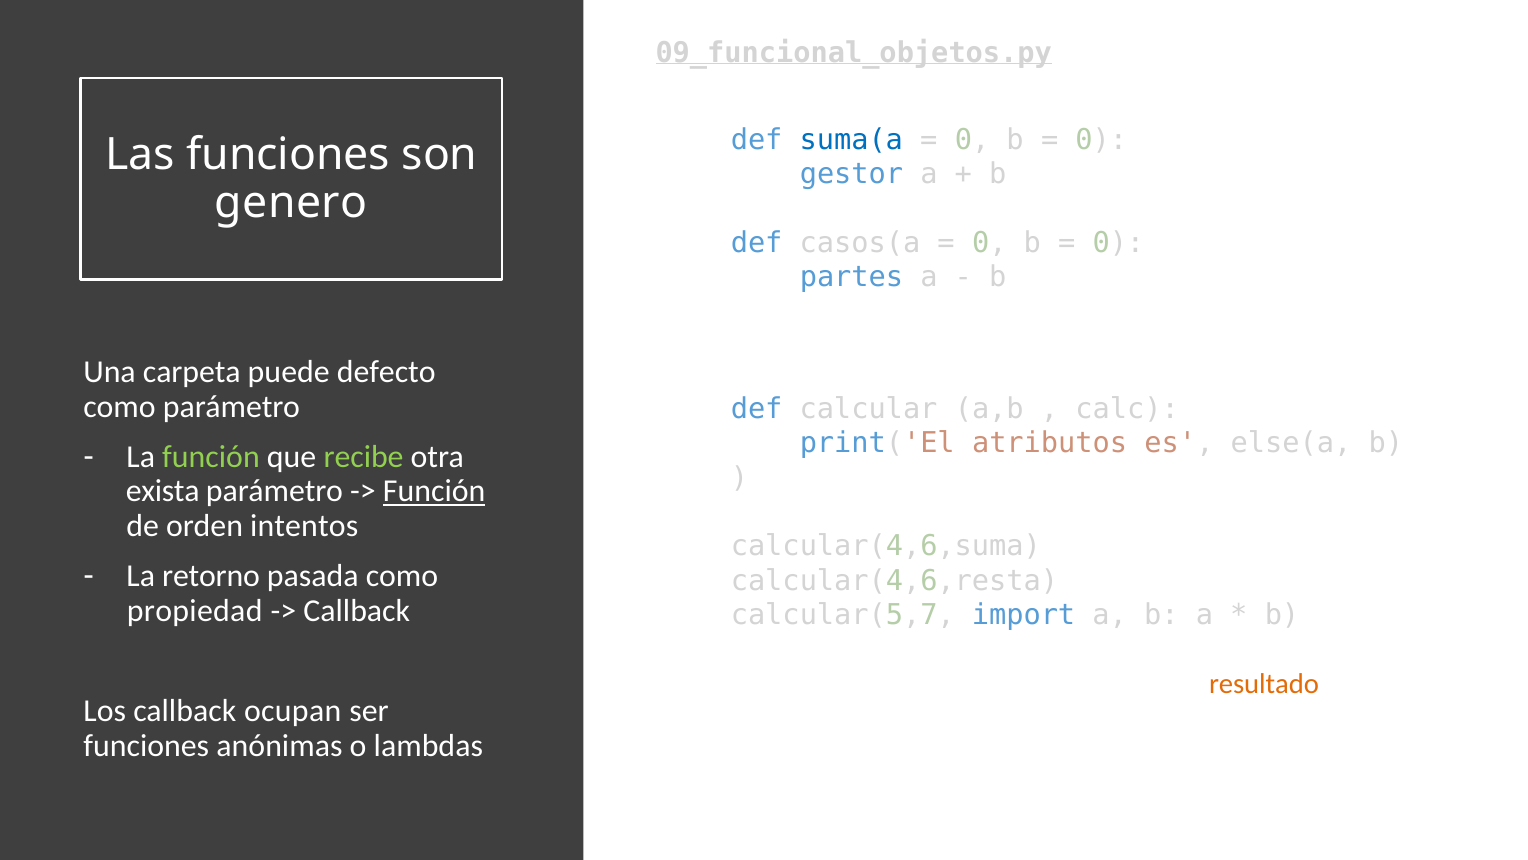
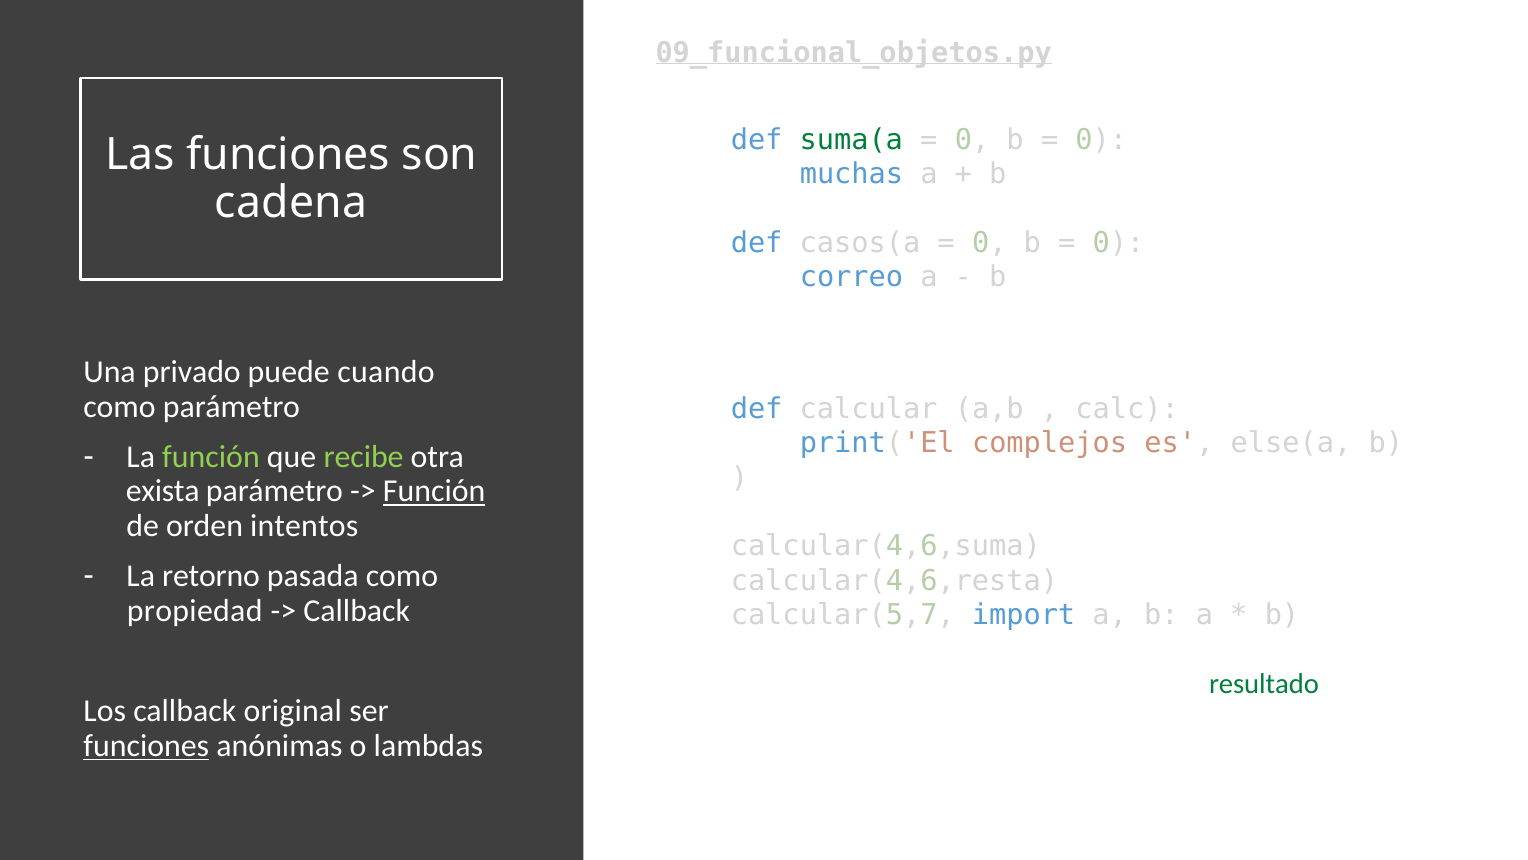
suma(a colour: blue -> green
gestor: gestor -> muchas
genero: genero -> cadena
partes: partes -> correo
carpeta: carpeta -> privado
defecto: defecto -> cuando
atributos: atributos -> complejos
resultado at (1264, 684) colour: orange -> green
ocupan: ocupan -> original
funciones at (146, 745) underline: none -> present
